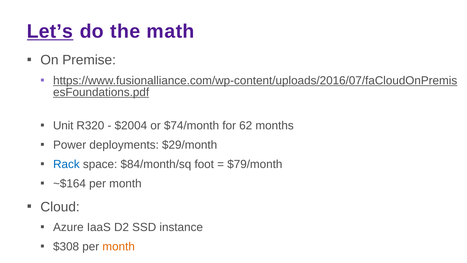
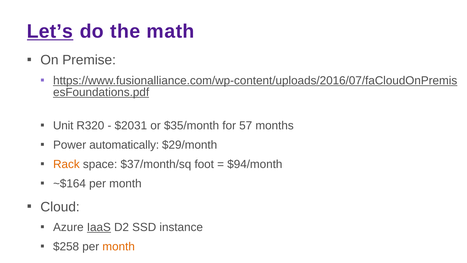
$2004: $2004 -> $2031
$74/month: $74/month -> $35/month
62: 62 -> 57
deployments: deployments -> automatically
Rack colour: blue -> orange
$84/month/sq: $84/month/sq -> $37/month/sq
$79/month: $79/month -> $94/month
IaaS underline: none -> present
$308: $308 -> $258
